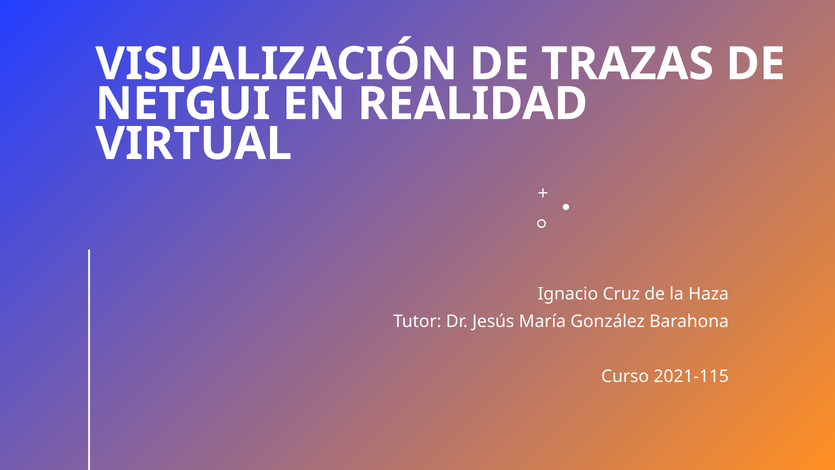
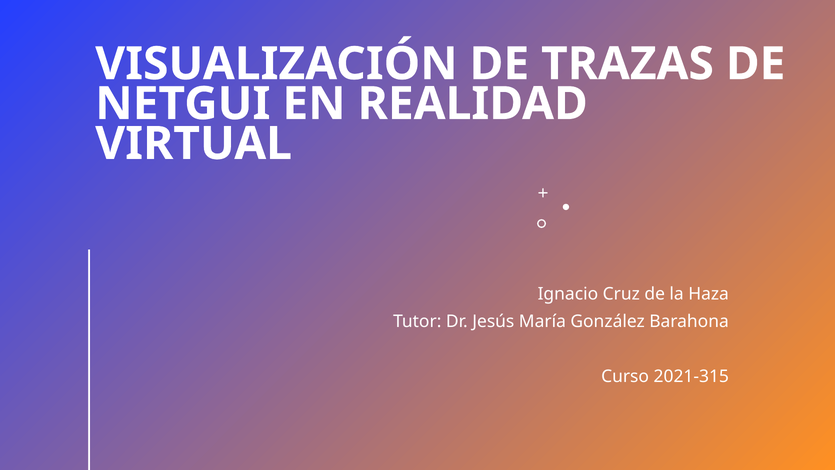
2021-115: 2021-115 -> 2021-315
